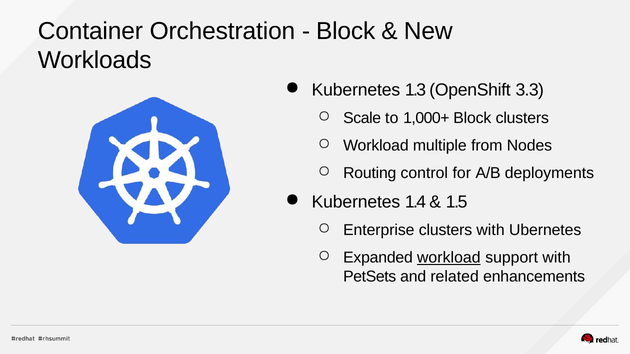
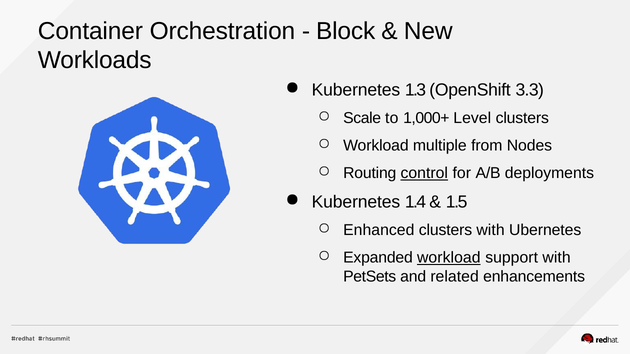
1,000+ Block: Block -> Level
control underline: none -> present
Enterprise: Enterprise -> Enhanced
